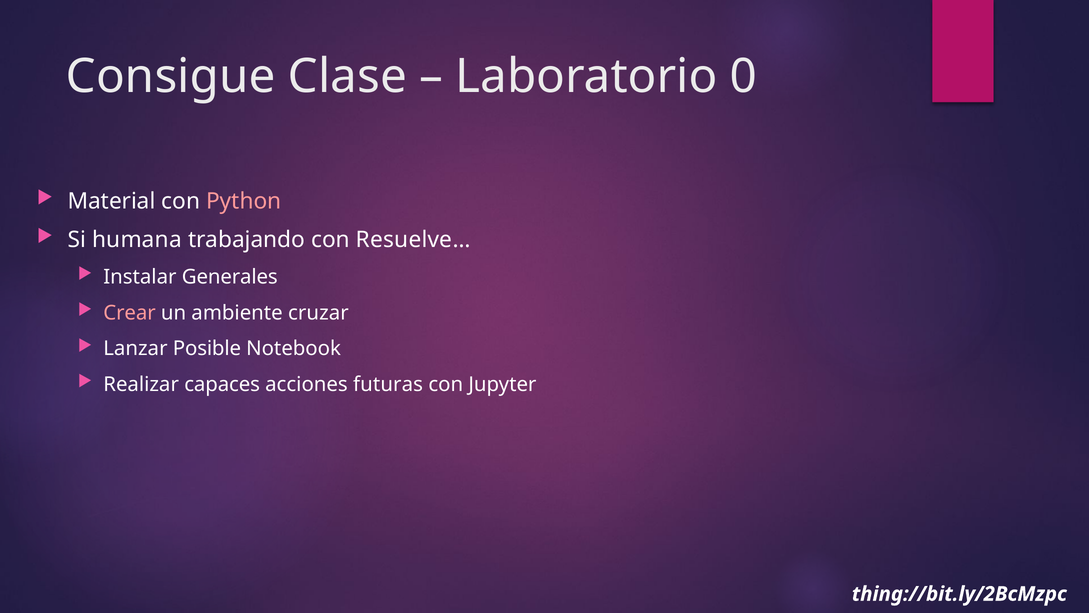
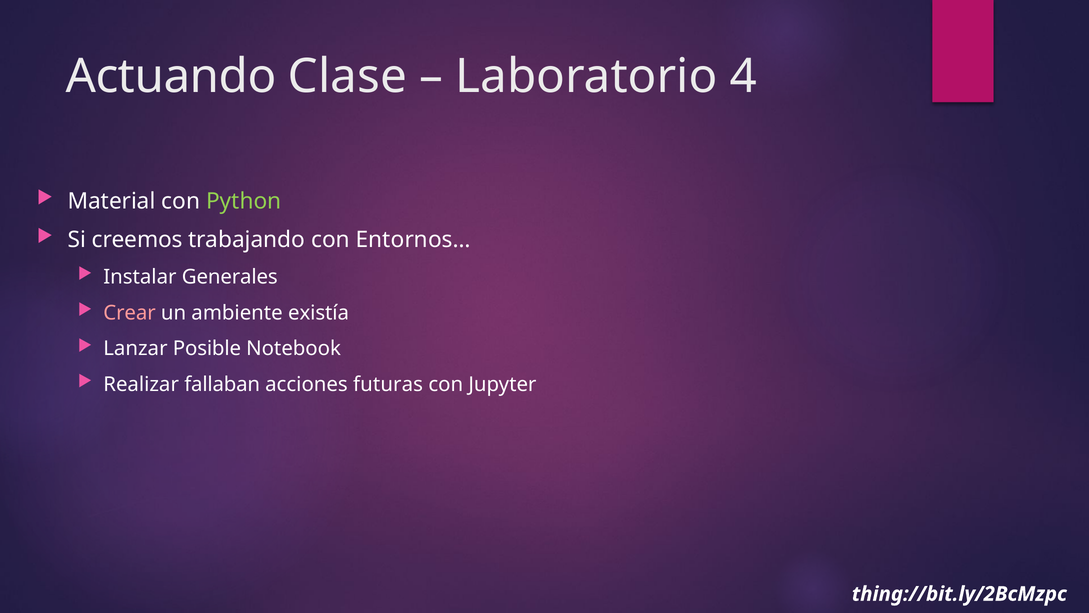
Consigue: Consigue -> Actuando
0: 0 -> 4
Python colour: pink -> light green
humana: humana -> creemos
Resuelve…: Resuelve… -> Entornos…
cruzar: cruzar -> existía
capaces: capaces -> fallaban
